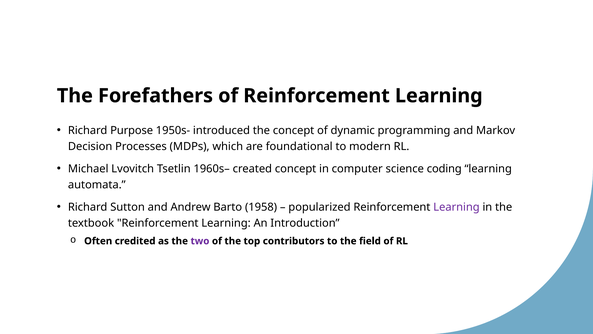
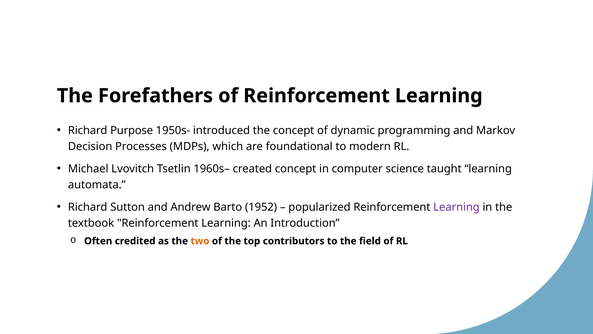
coding: coding -> taught
1958: 1958 -> 1952
two colour: purple -> orange
